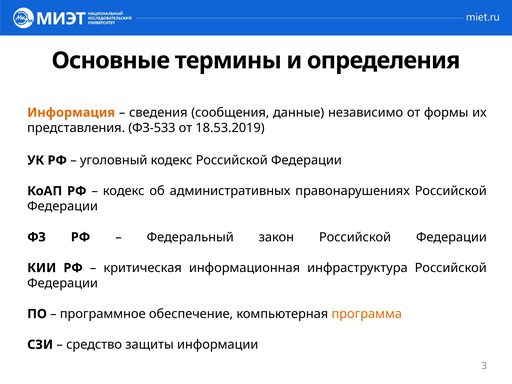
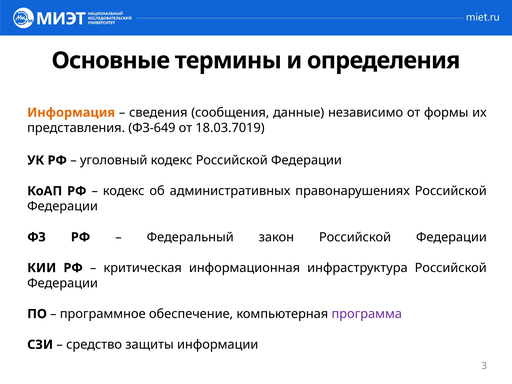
ФЗ-533: ФЗ-533 -> ФЗ-649
18.53.2019: 18.53.2019 -> 18.03.7019
программа colour: orange -> purple
